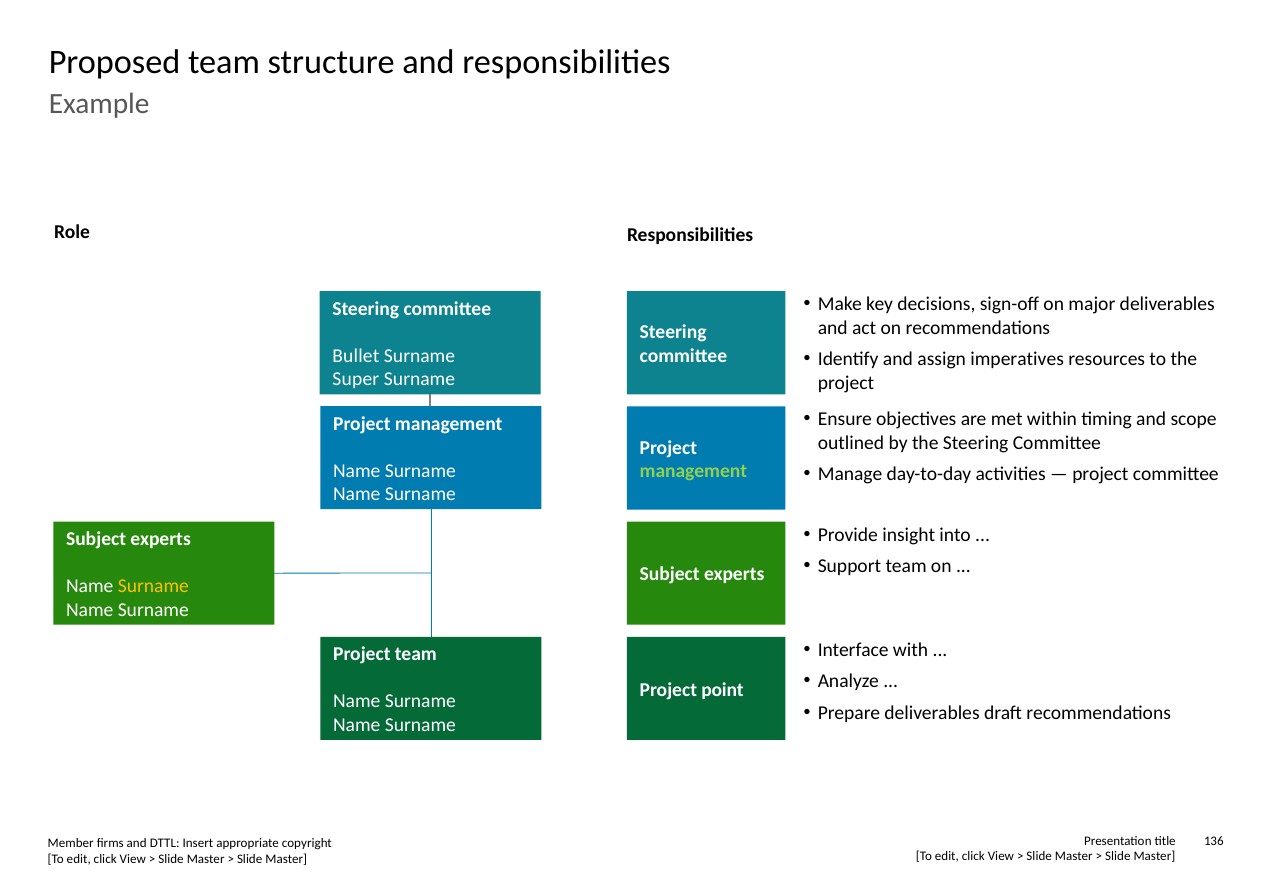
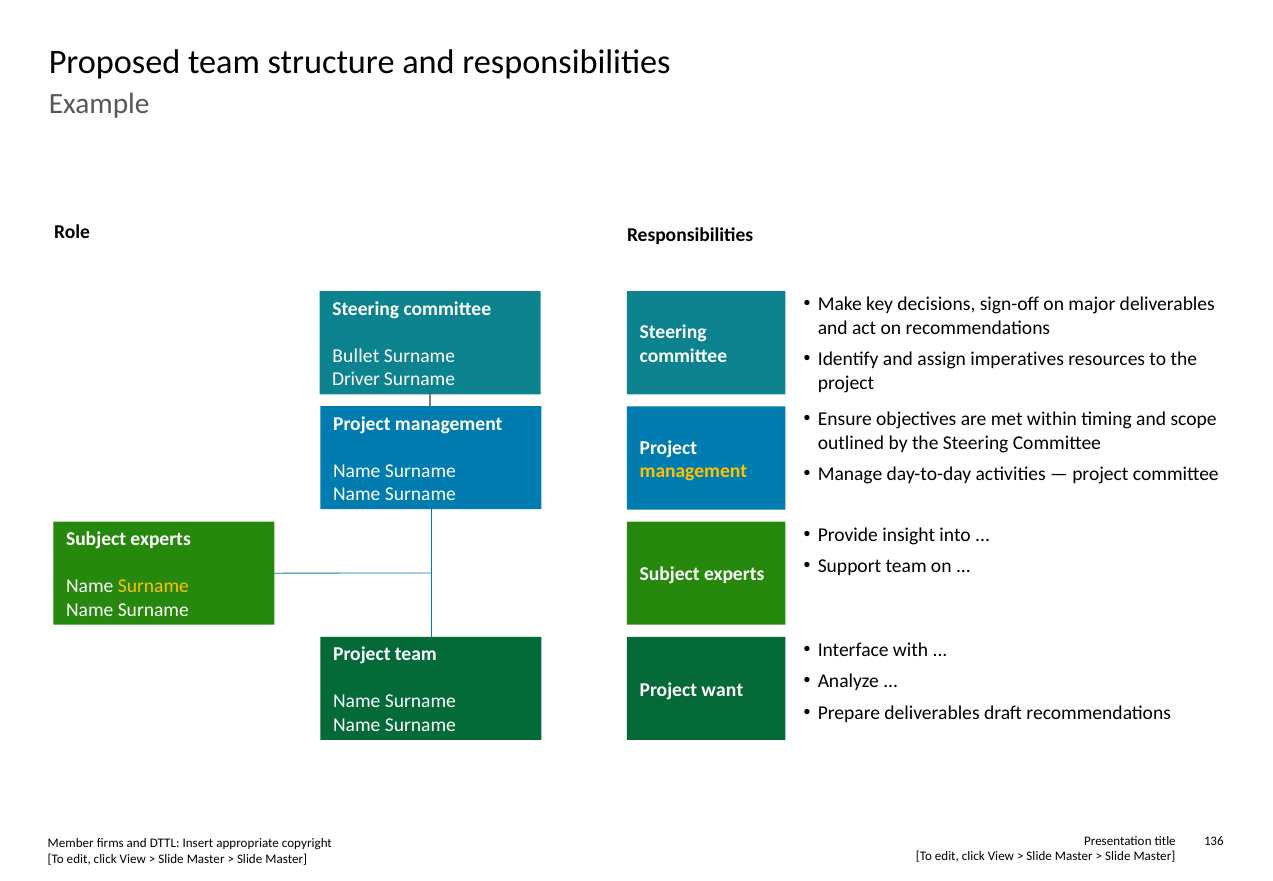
Super: Super -> Driver
management at (693, 471) colour: light green -> yellow
point: point -> want
